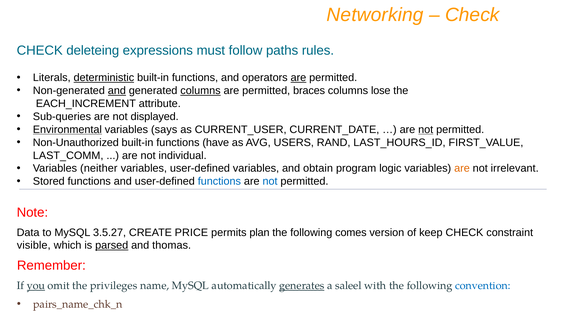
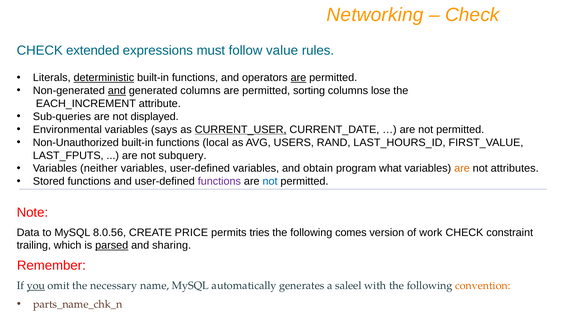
deleteing: deleteing -> extended
paths: paths -> value
columns at (201, 91) underline: present -> none
braces: braces -> sorting
Environmental underline: present -> none
CURRENT_USER underline: none -> present
not at (426, 130) underline: present -> none
have: have -> local
LAST_COMM: LAST_COMM -> LAST_FPUTS
individual: individual -> subquery
logic: logic -> what
irrelevant: irrelevant -> attributes
functions at (219, 181) colour: blue -> purple
3.5.27: 3.5.27 -> 8.0.56
plan: plan -> tries
keep: keep -> work
visible: visible -> trailing
thomas: thomas -> sharing
privileges: privileges -> necessary
generates underline: present -> none
convention colour: blue -> orange
pairs_name_chk_n: pairs_name_chk_n -> parts_name_chk_n
